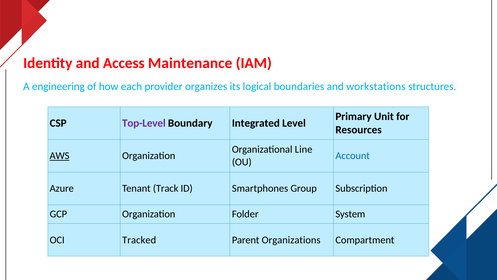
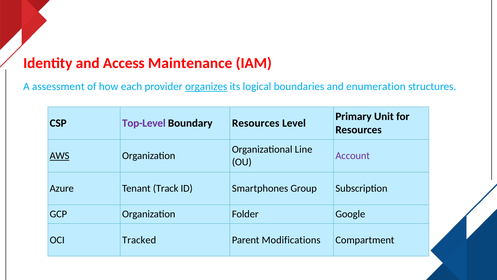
engineering: engineering -> assessment
organizes underline: none -> present
workstations: workstations -> enumeration
Boundary Integrated: Integrated -> Resources
Account colour: blue -> purple
System: System -> Google
Organizations: Organizations -> Modifications
